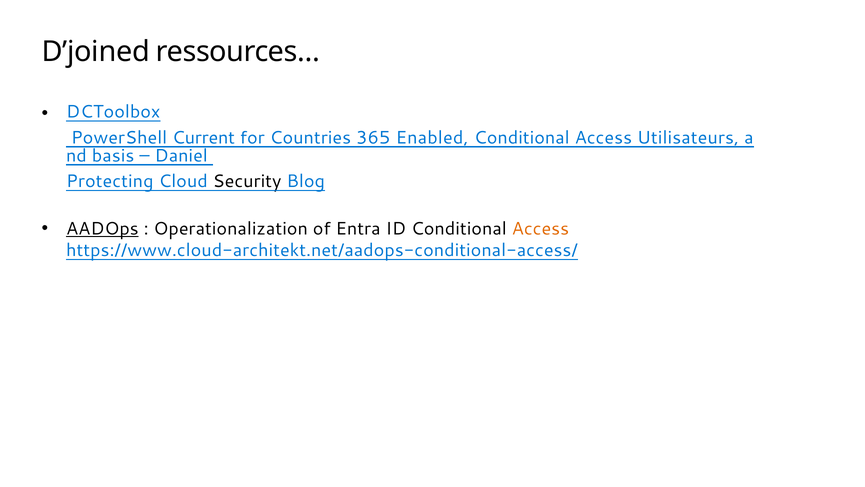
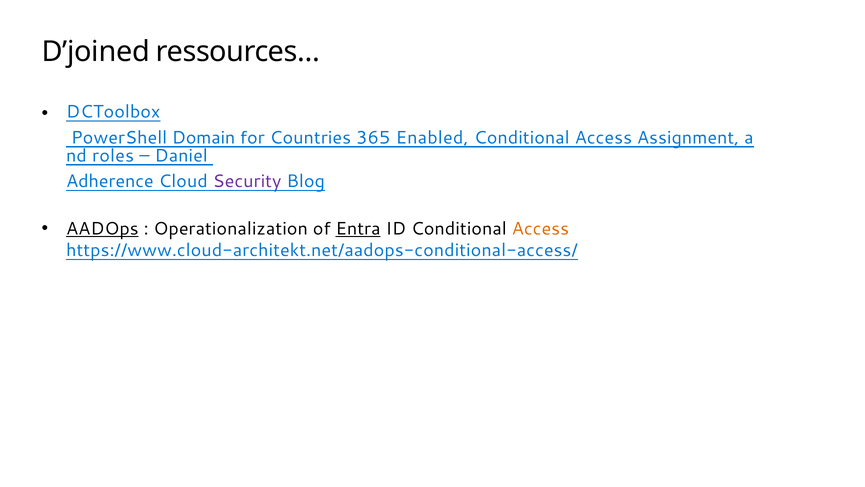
Current: Current -> Domain
Utilisateurs: Utilisateurs -> Assignment
basis: basis -> roles
Protecting: Protecting -> Adherence
Security colour: black -> purple
Entra underline: none -> present
